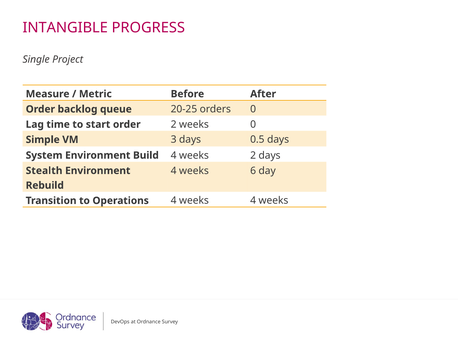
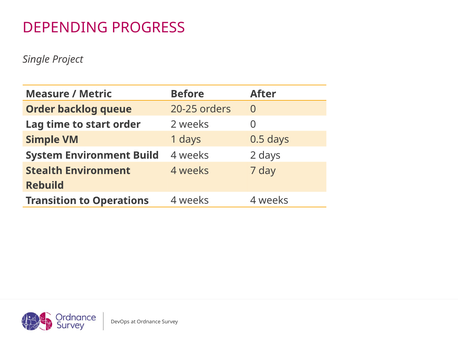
INTANGIBLE: INTANGIBLE -> DEPENDING
3: 3 -> 1
6: 6 -> 7
